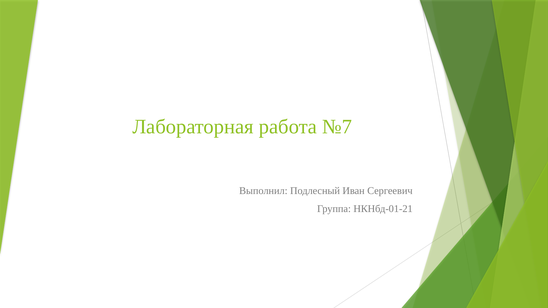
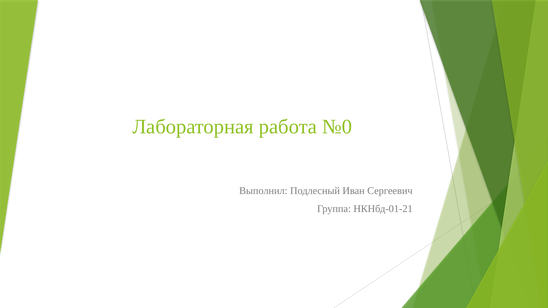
№7: №7 -> №0
